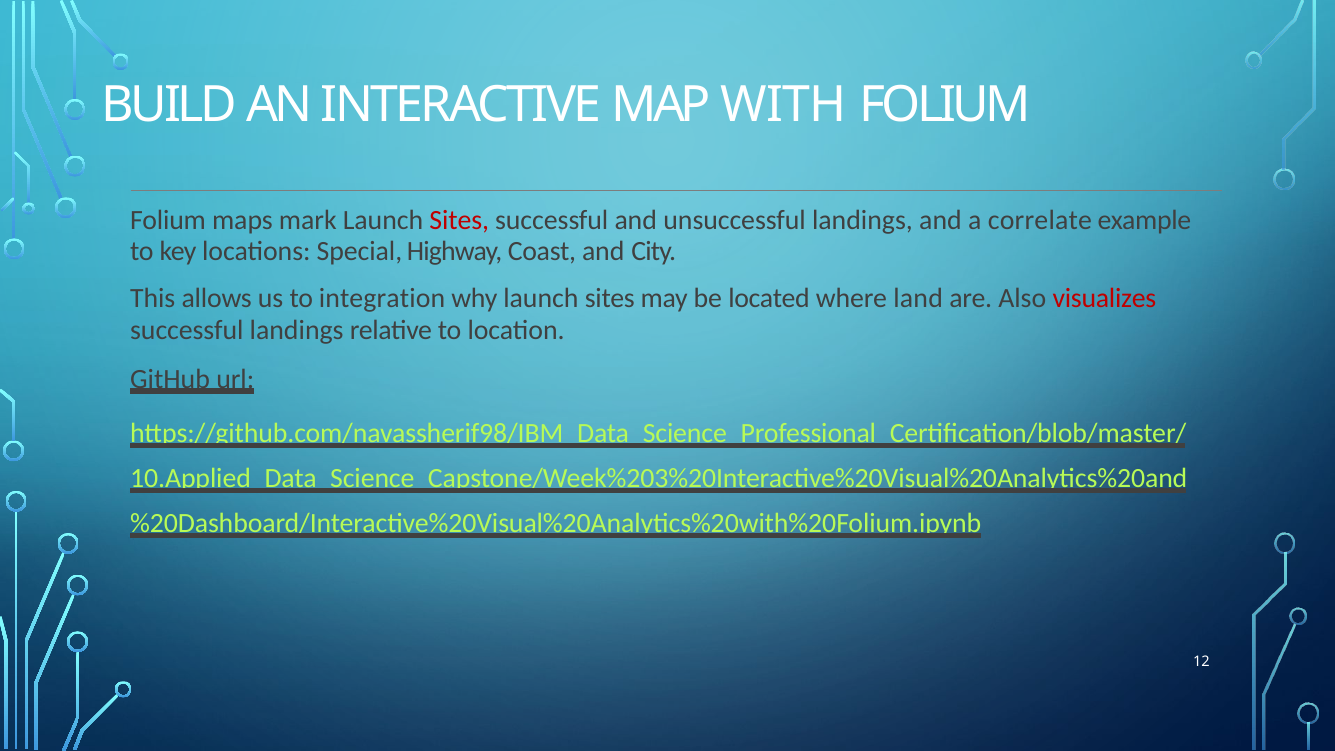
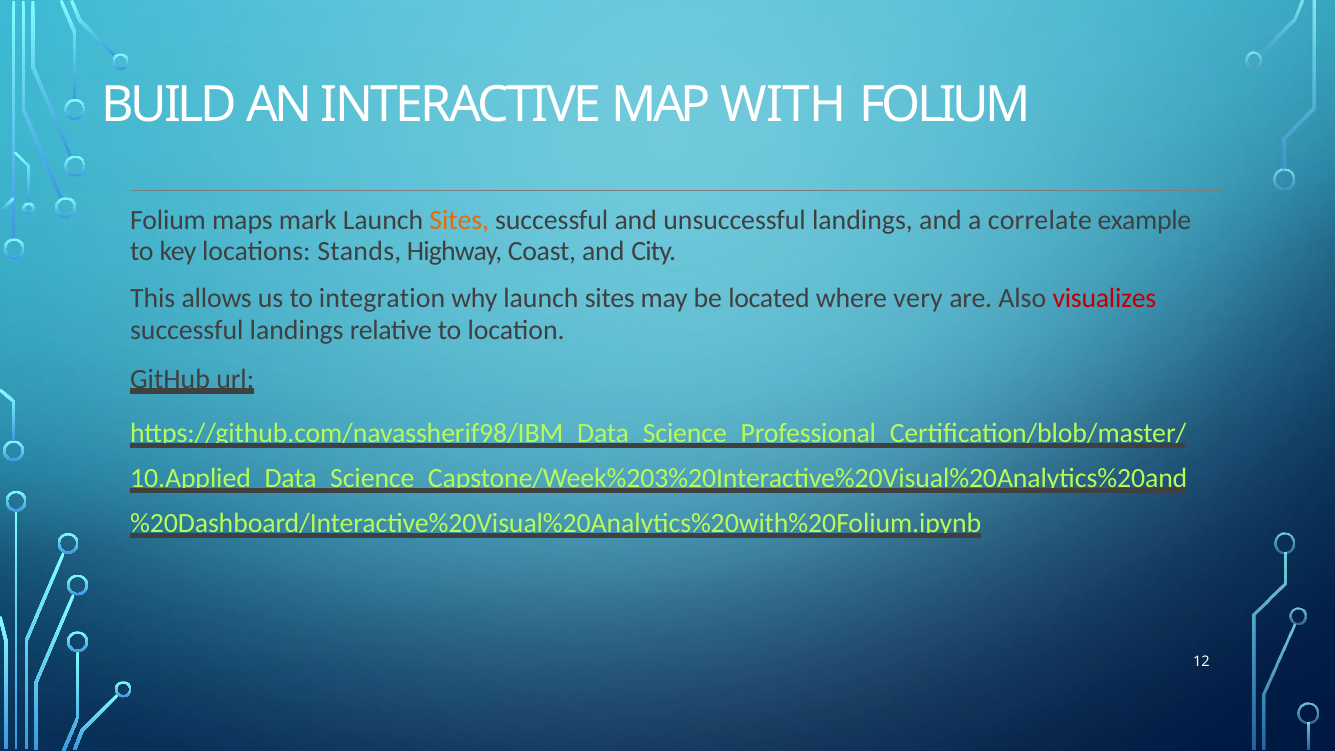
Sites at (459, 220) colour: red -> orange
Special: Special -> Stands
land: land -> very
